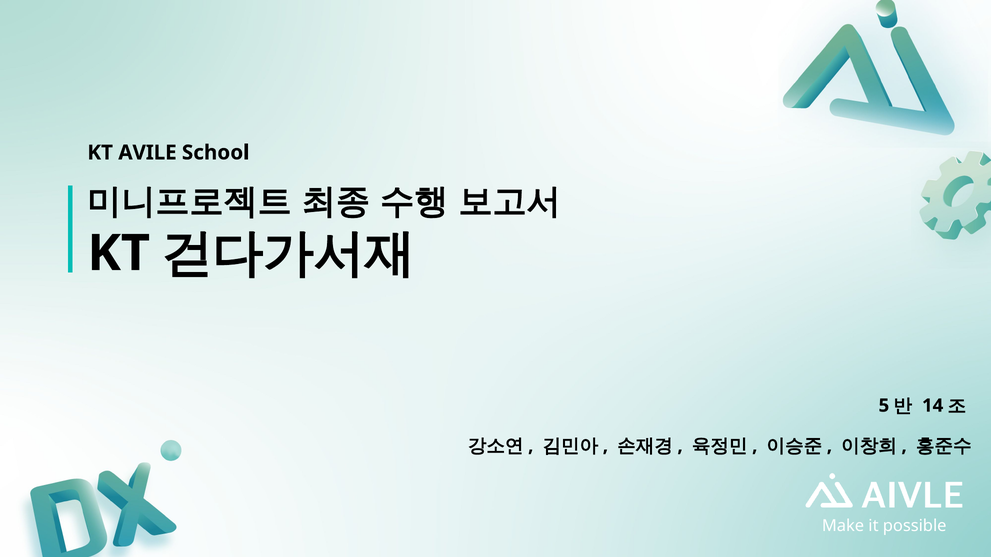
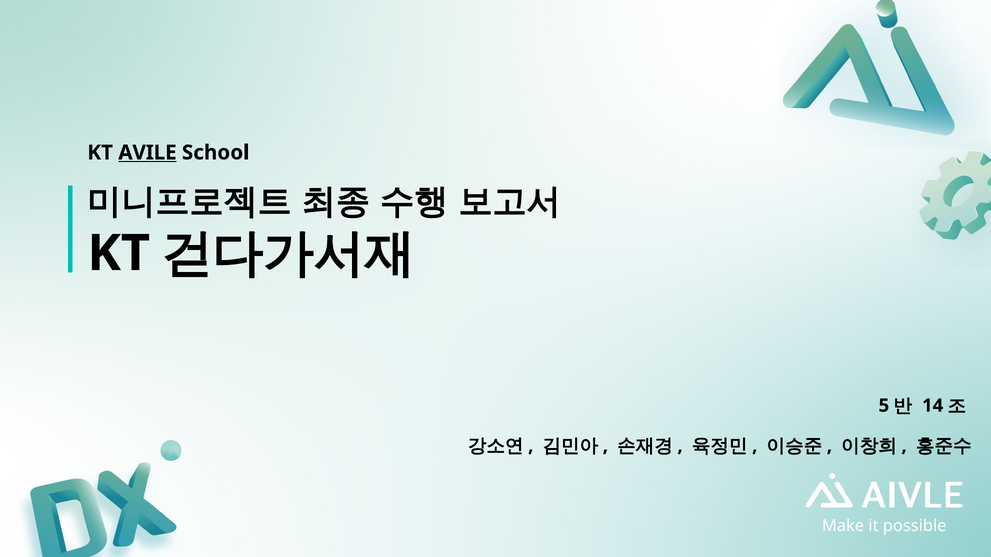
AVILE underline: none -> present
